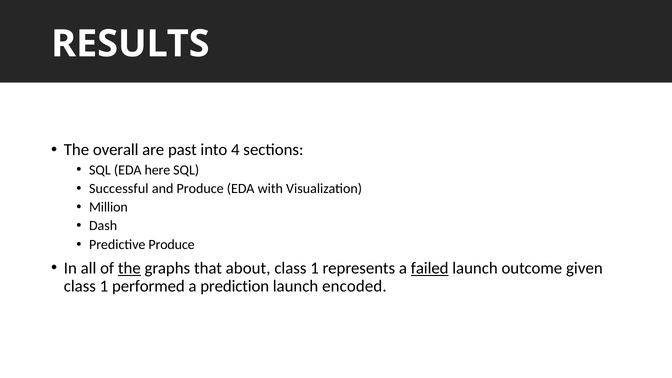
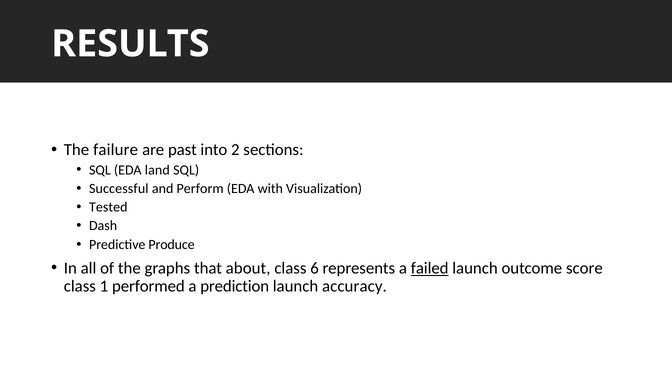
overall: overall -> failure
4: 4 -> 2
here: here -> land
and Produce: Produce -> Perform
Million: Million -> Tested
the at (129, 268) underline: present -> none
1 at (315, 268): 1 -> 6
given: given -> score
encoded: encoded -> accuracy
